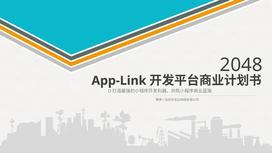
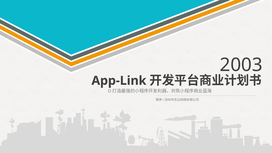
2048: 2048 -> 2003
